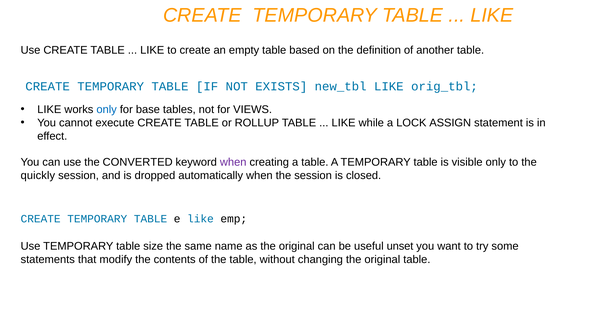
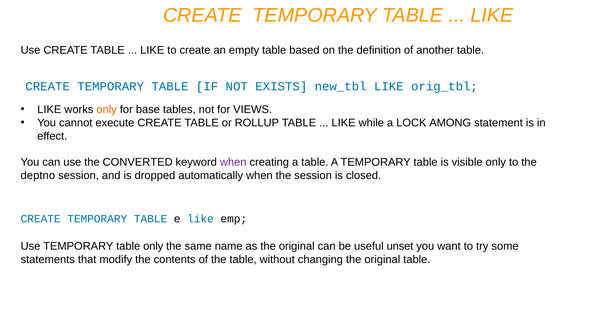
only at (107, 110) colour: blue -> orange
ASSIGN: ASSIGN -> AMONG
quickly: quickly -> deptno
table size: size -> only
